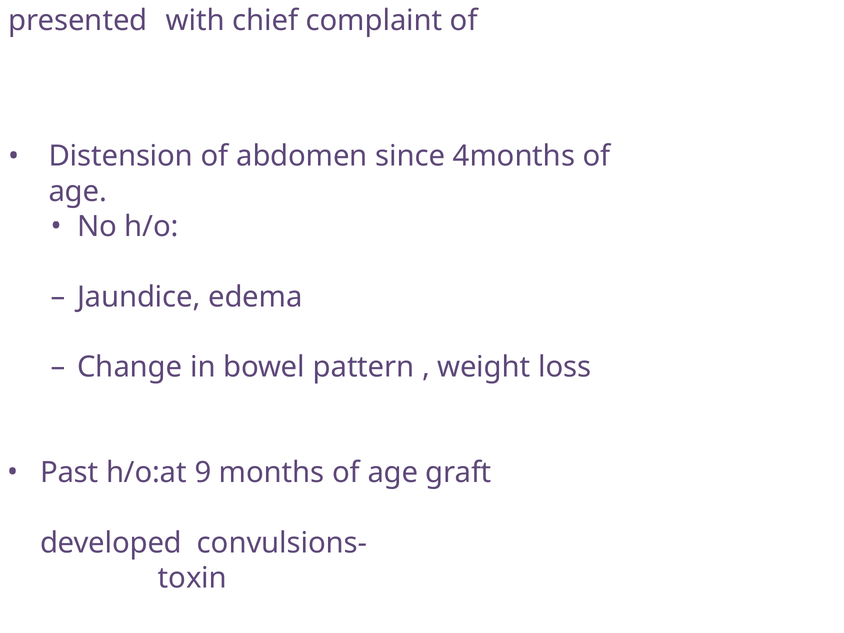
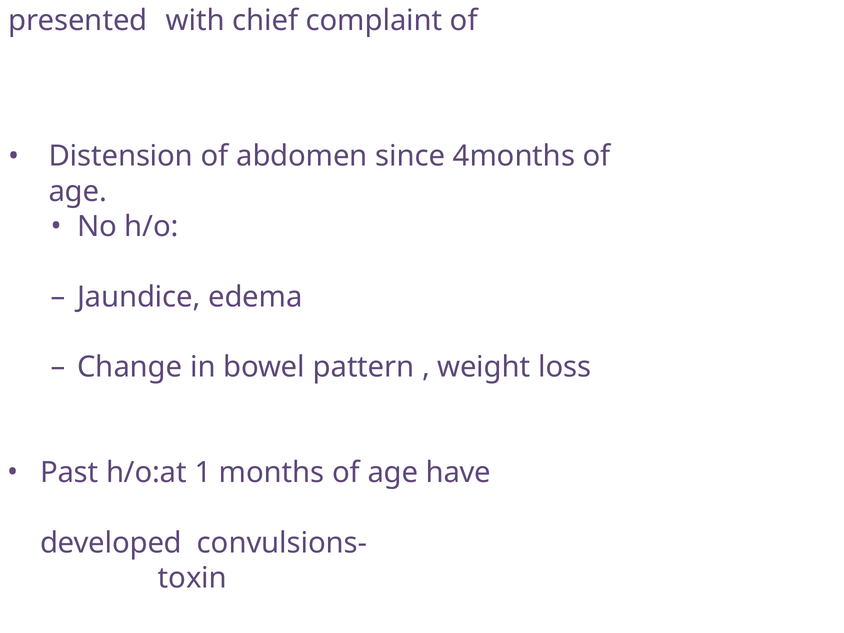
9: 9 -> 1
graft: graft -> have
